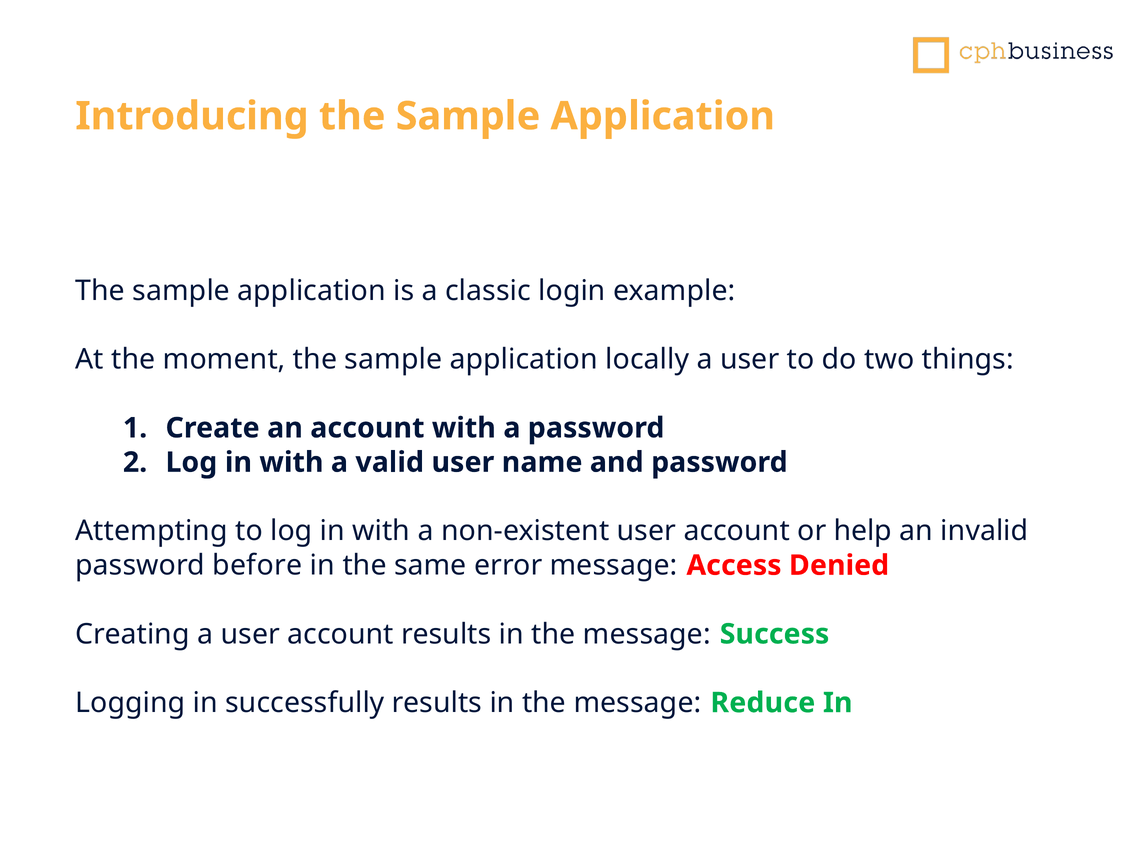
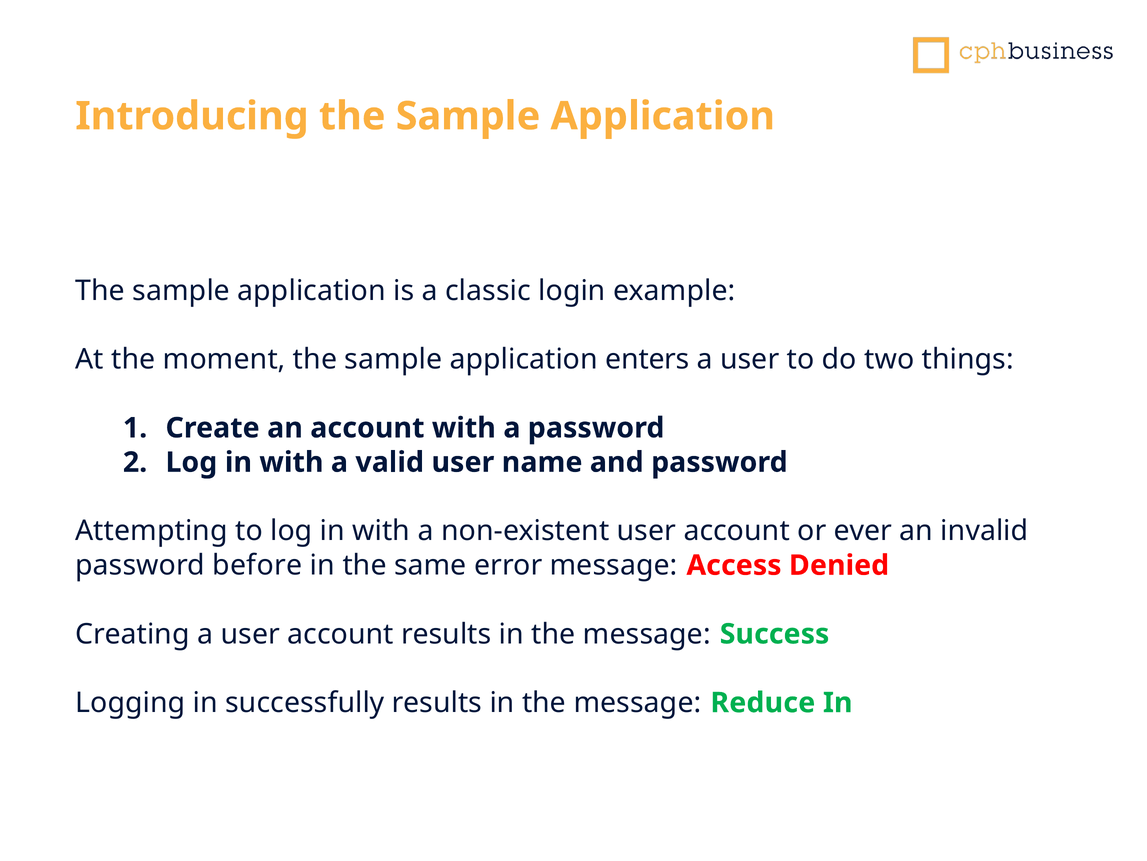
locally: locally -> enters
help: help -> ever
